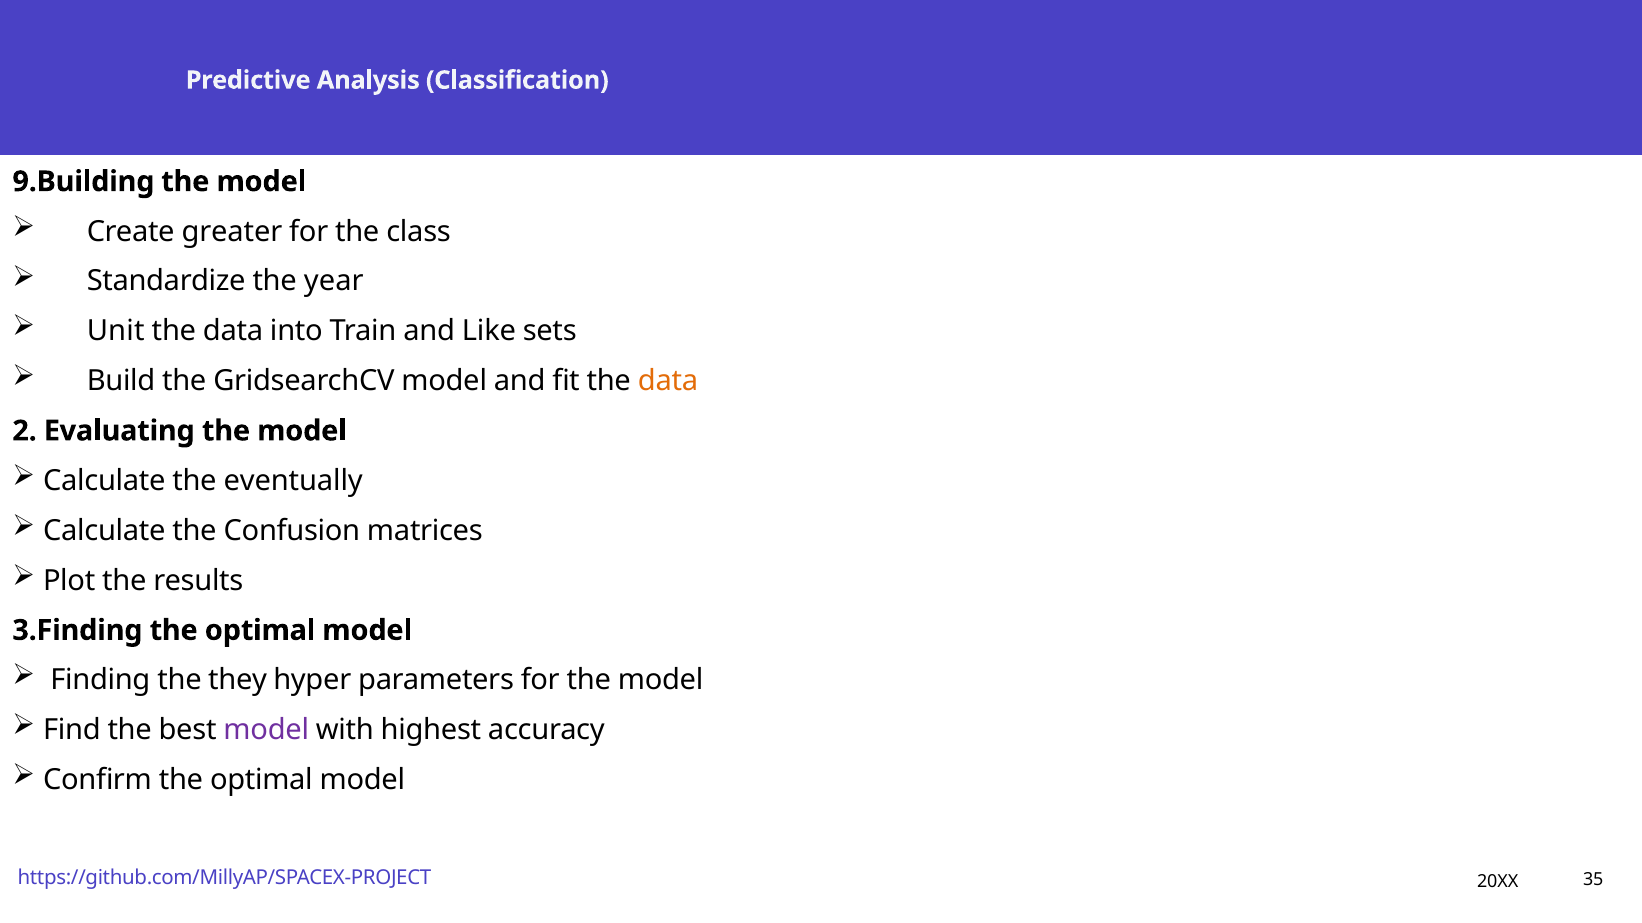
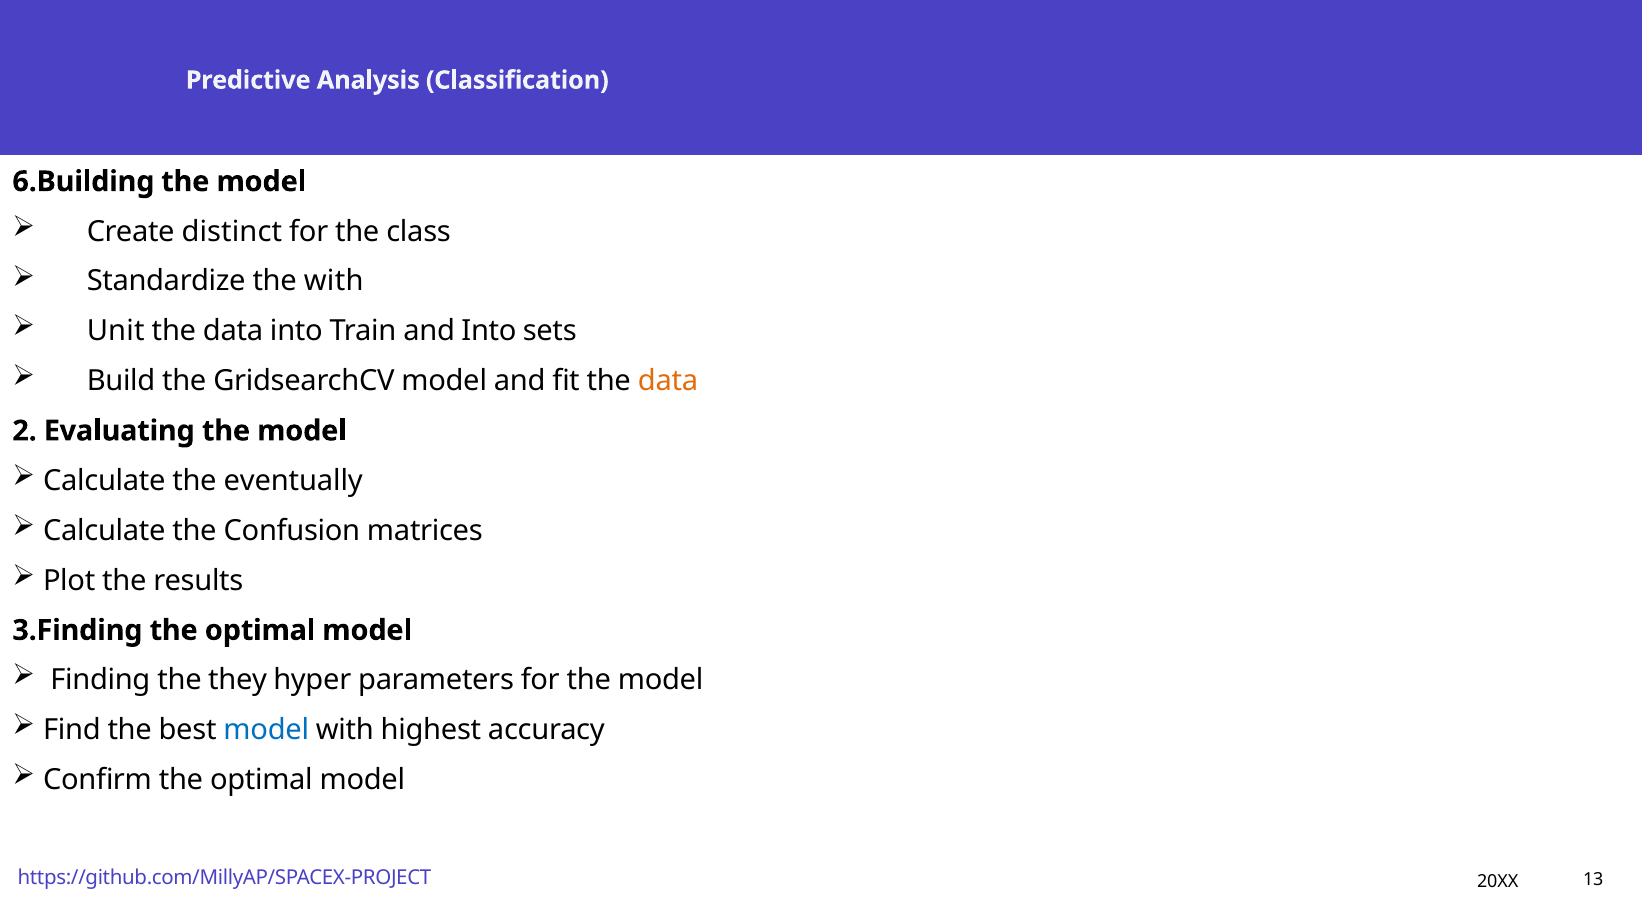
9.Building: 9.Building -> 6.Building
greater: greater -> distinct
the year: year -> with
and Like: Like -> Into
model at (266, 731) colour: purple -> blue
35: 35 -> 13
